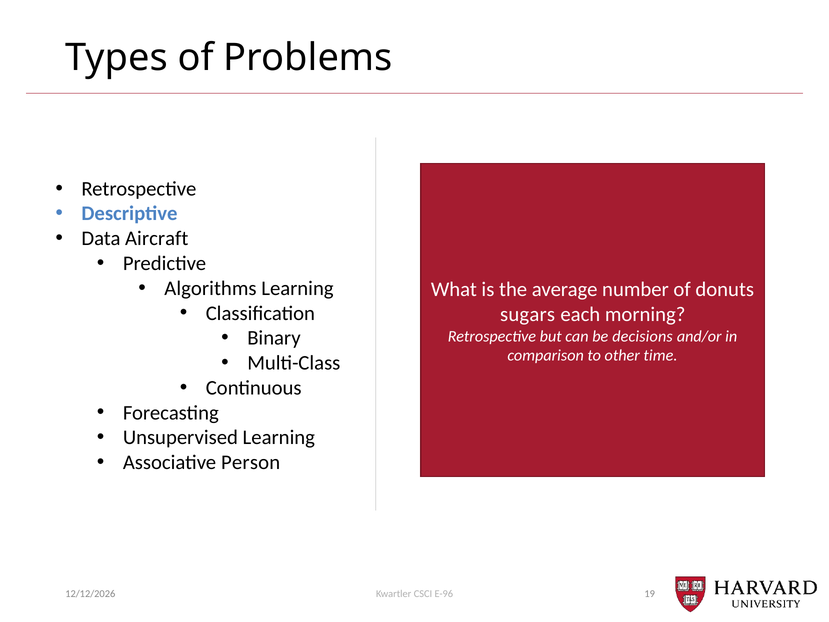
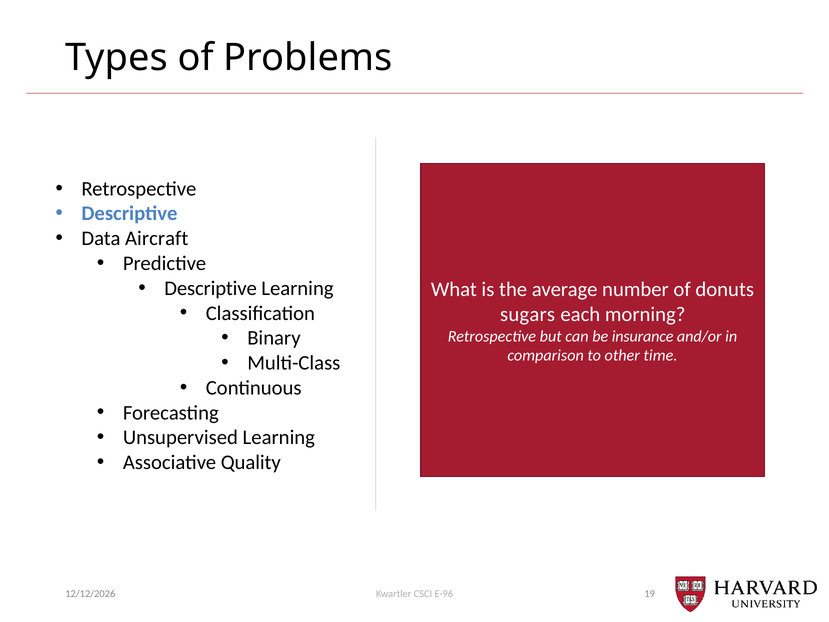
Algorithms at (210, 288): Algorithms -> Descriptive
decisions: decisions -> insurance
Person: Person -> Quality
